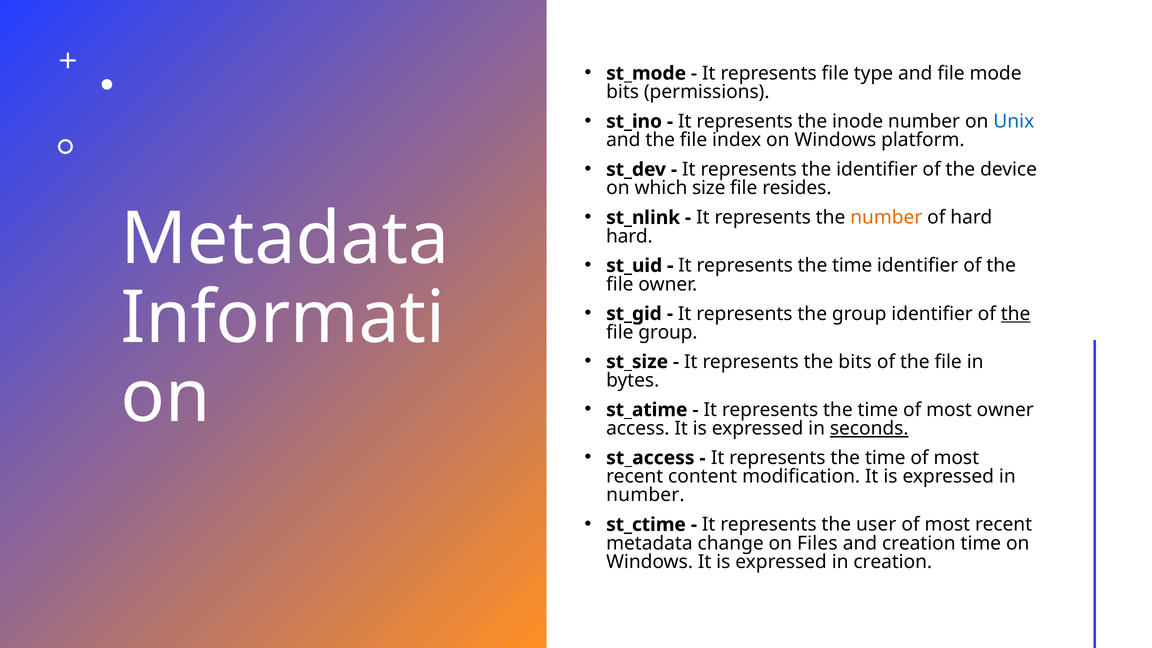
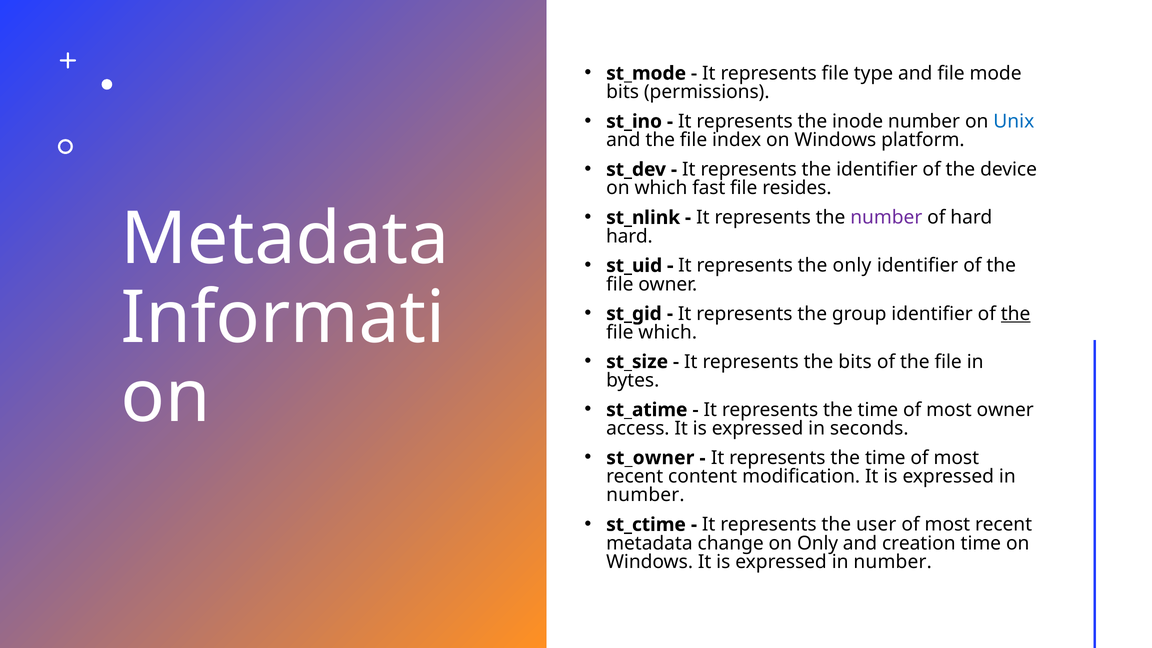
size: size -> fast
number at (886, 218) colour: orange -> purple
time at (852, 266): time -> only
file group: group -> which
seconds underline: present -> none
st_access: st_access -> st_owner
on Files: Files -> Only
creation at (893, 562): creation -> number
